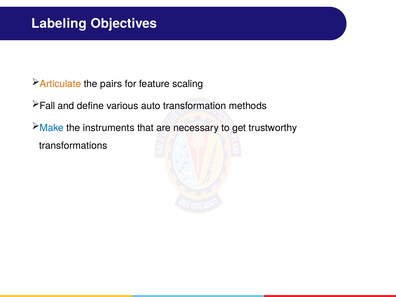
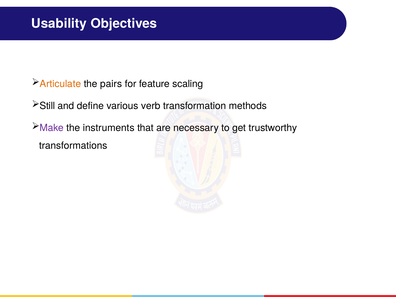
Labeling: Labeling -> Usability
Fall: Fall -> Still
auto: auto -> verb
Make colour: blue -> purple
